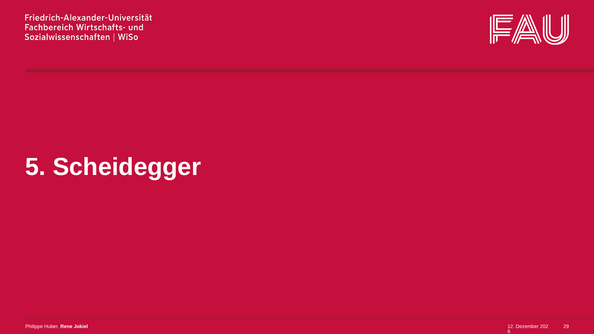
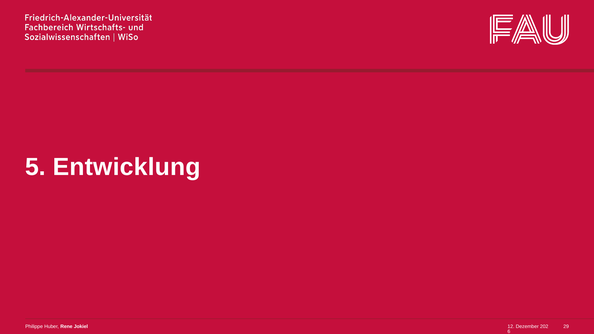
Scheidegger: Scheidegger -> Entwicklung
